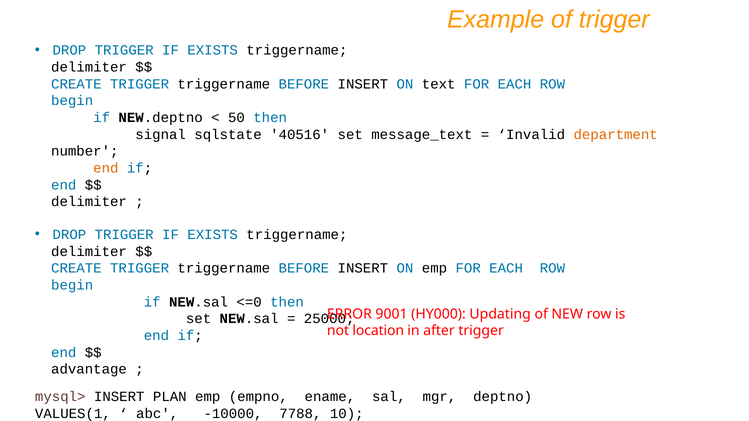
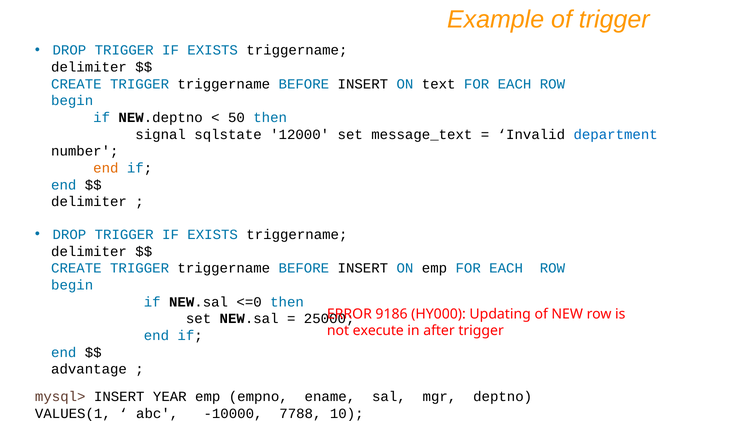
40516: 40516 -> 12000
department colour: orange -> blue
9001: 9001 -> 9186
location: location -> execute
PLAN: PLAN -> YEAR
